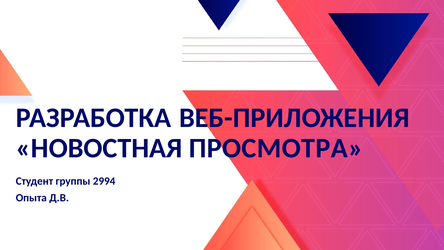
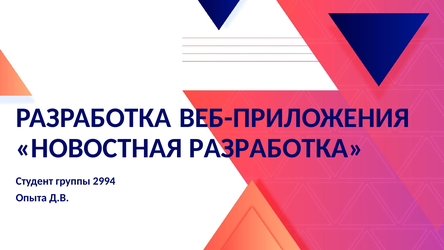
НОВОСТНАЯ ПРОСМОТРА: ПРОСМОТРА -> РАЗРАБОТКА
